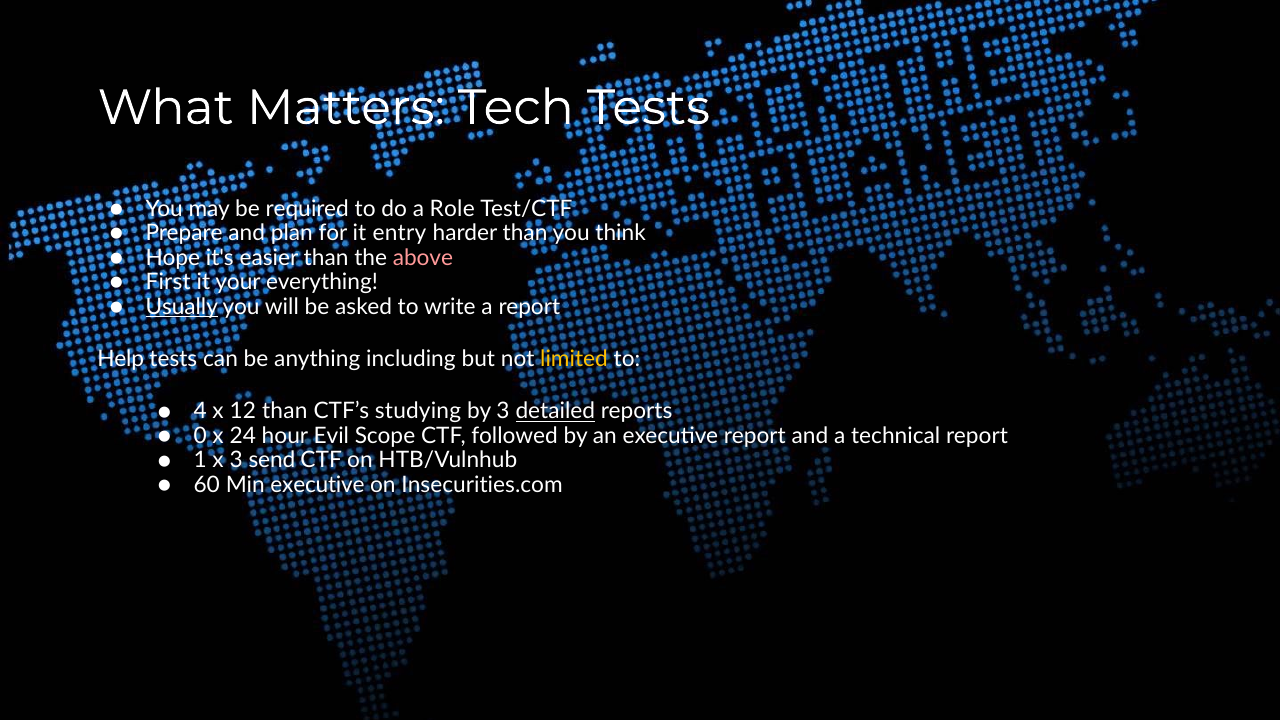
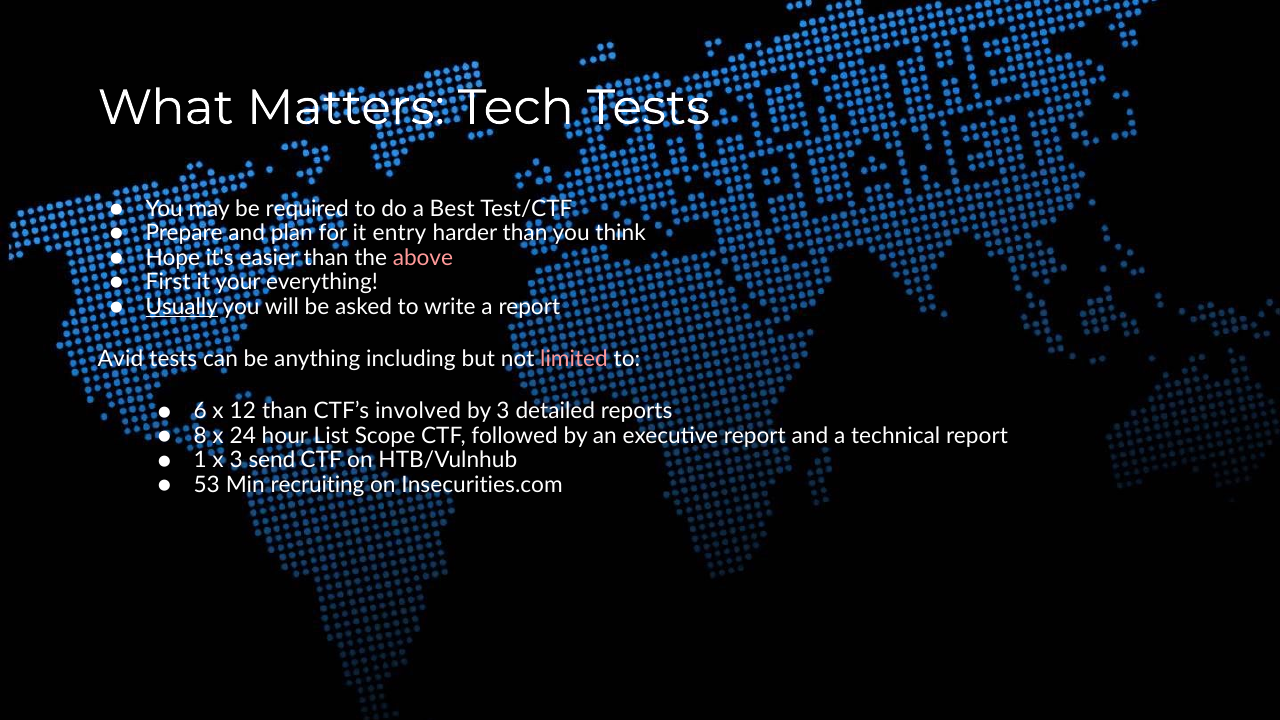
Role: Role -> Best
Help: Help -> Avid
limited colour: yellow -> pink
4: 4 -> 6
studying: studying -> involved
detailed underline: present -> none
0: 0 -> 8
Evil: Evil -> List
60: 60 -> 53
Min executive: executive -> recruiting
